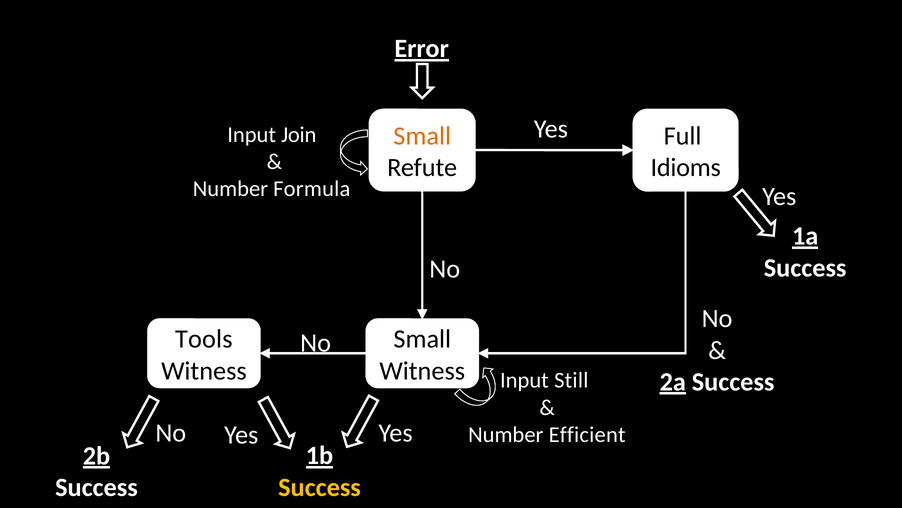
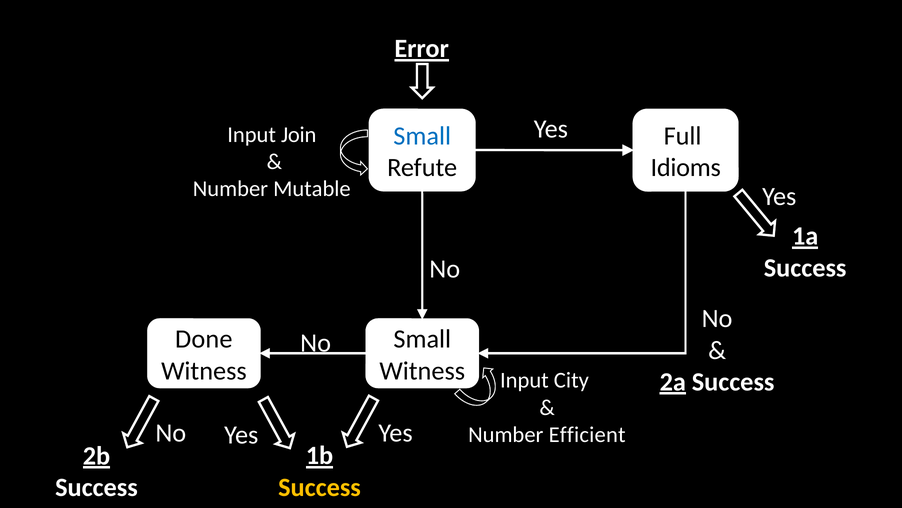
Small at (422, 136) colour: orange -> blue
Formula: Formula -> Mutable
Tools: Tools -> Done
Still: Still -> City
